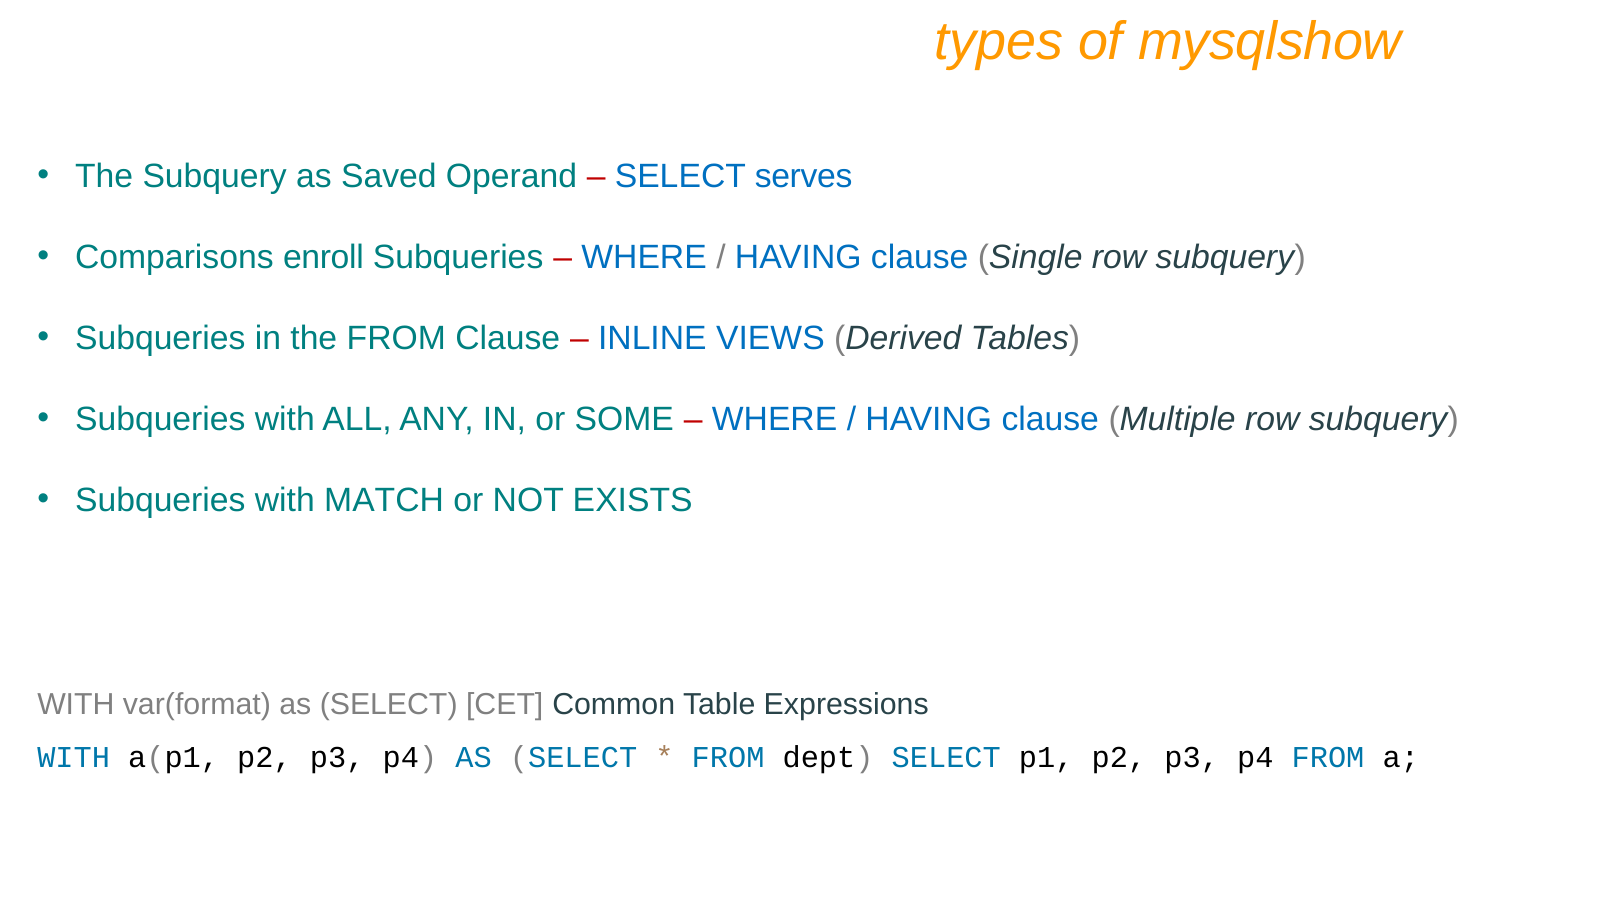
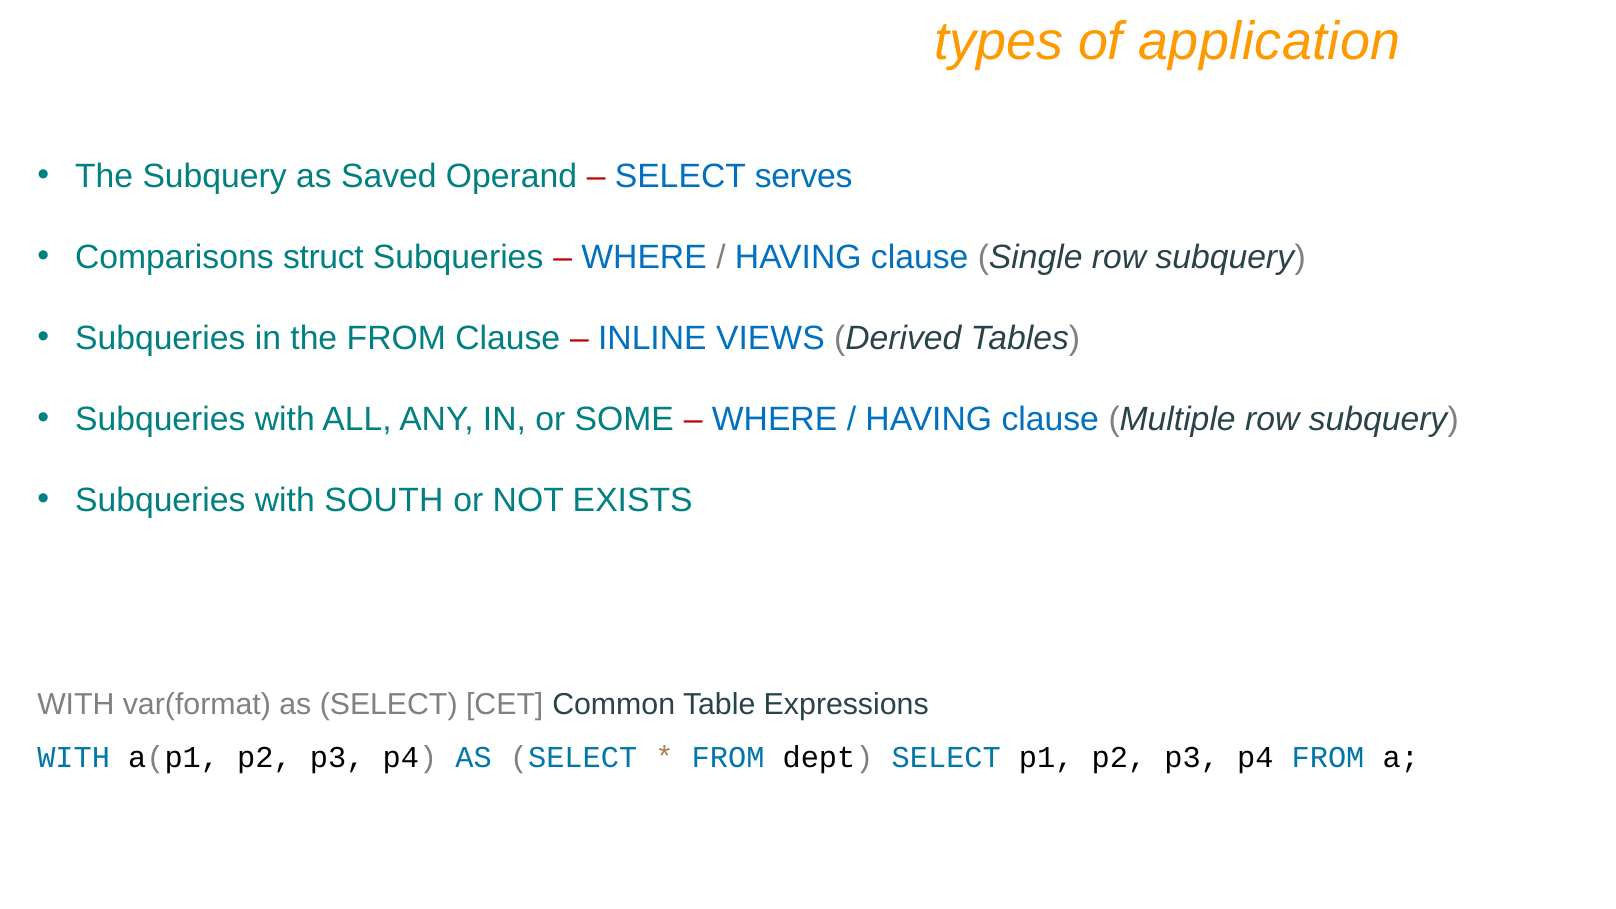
mysqlshow: mysqlshow -> application
enroll: enroll -> struct
MATCH: MATCH -> SOUTH
